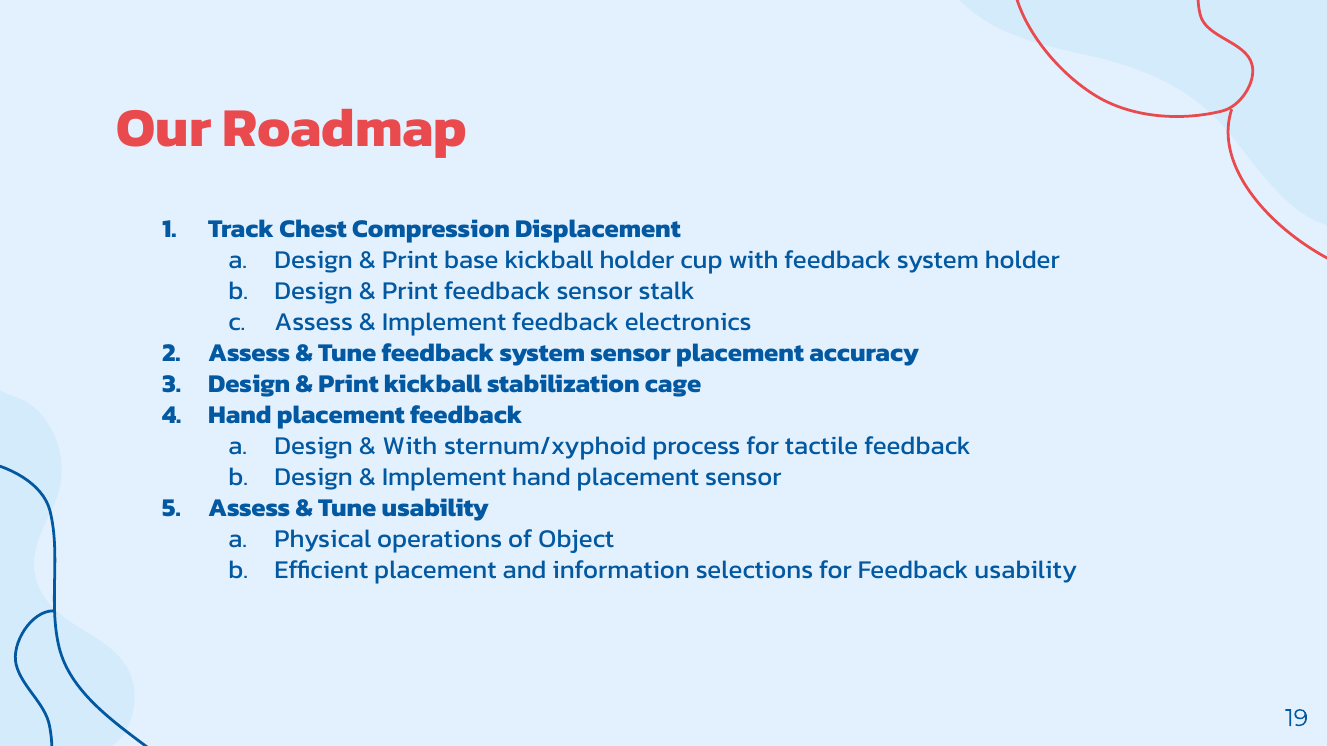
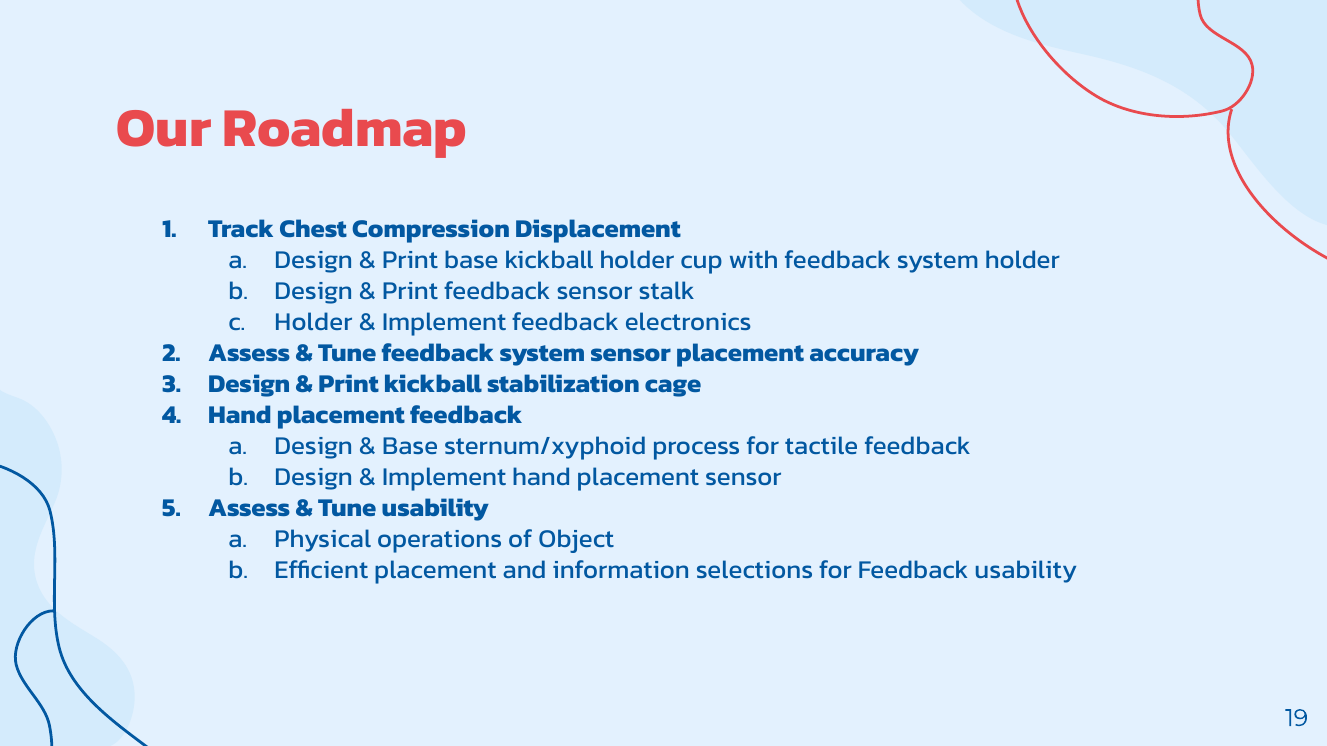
Assess at (314, 322): Assess -> Holder
With at (410, 446): With -> Base
